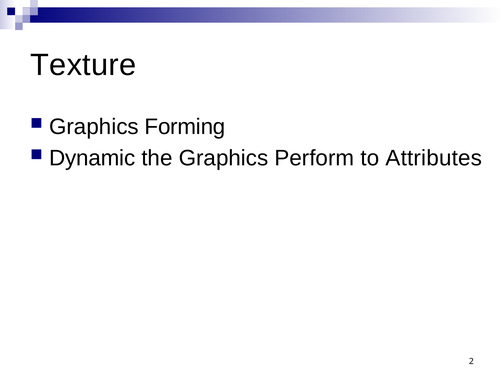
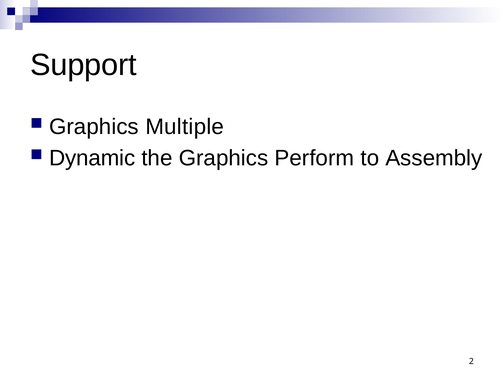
Texture: Texture -> Support
Forming: Forming -> Multiple
Attributes: Attributes -> Assembly
